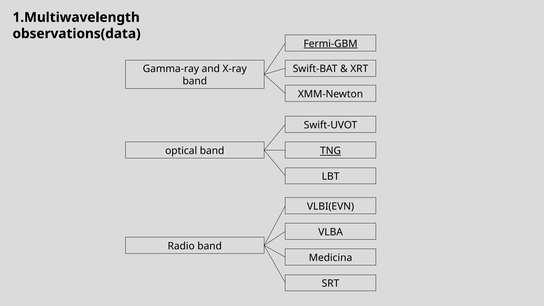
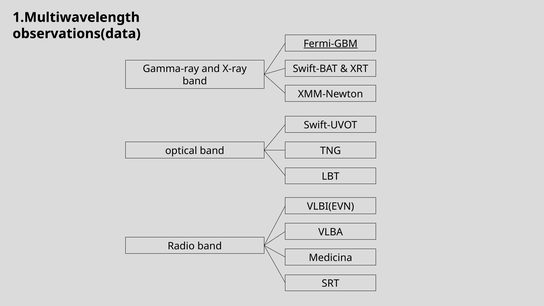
TNG underline: present -> none
